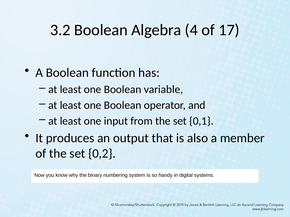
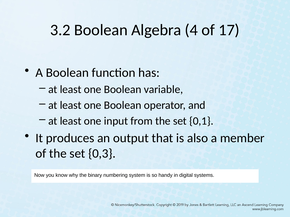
0,2: 0,2 -> 0,3
